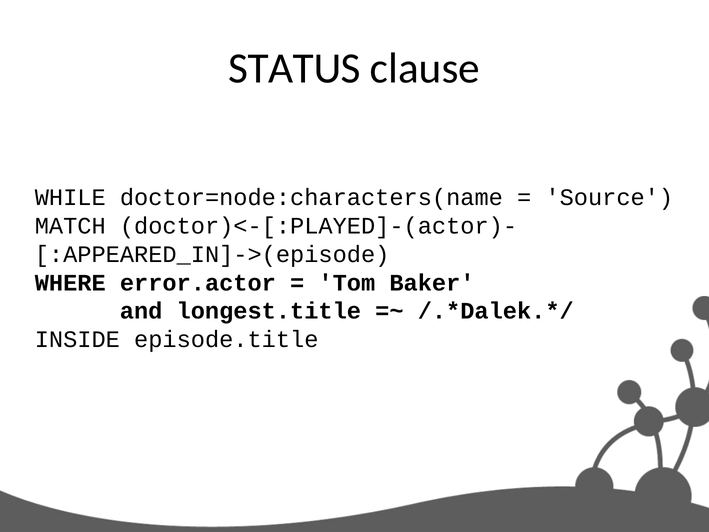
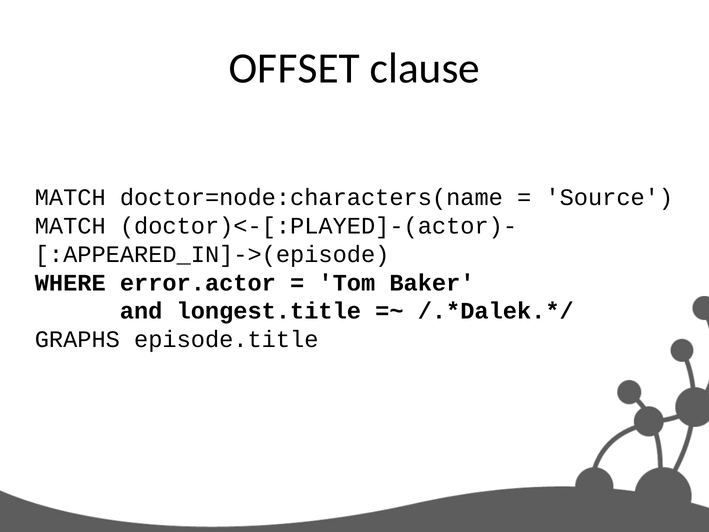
STATUS: STATUS -> OFFSET
WHILE at (70, 198): WHILE -> MATCH
INSIDE: INSIDE -> GRAPHS
